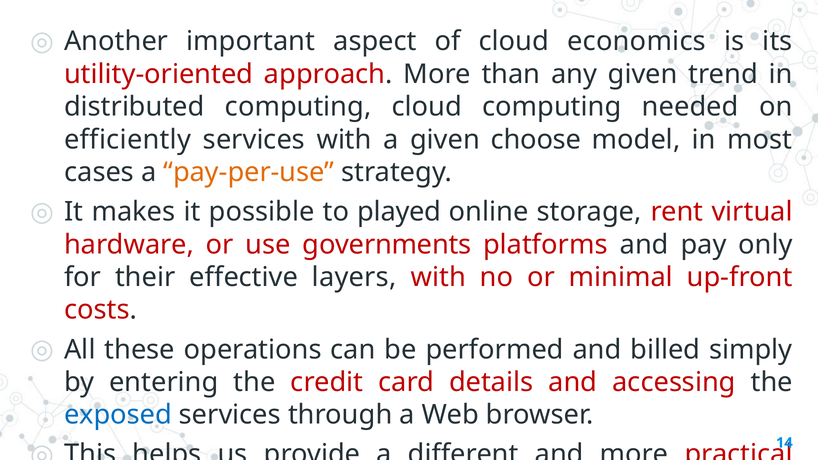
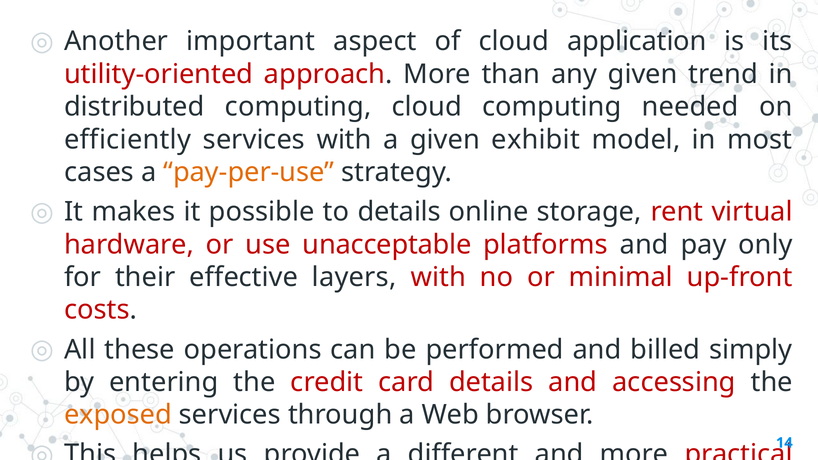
economics: economics -> application
choose: choose -> exhibit
to played: played -> details
governments: governments -> unacceptable
exposed colour: blue -> orange
